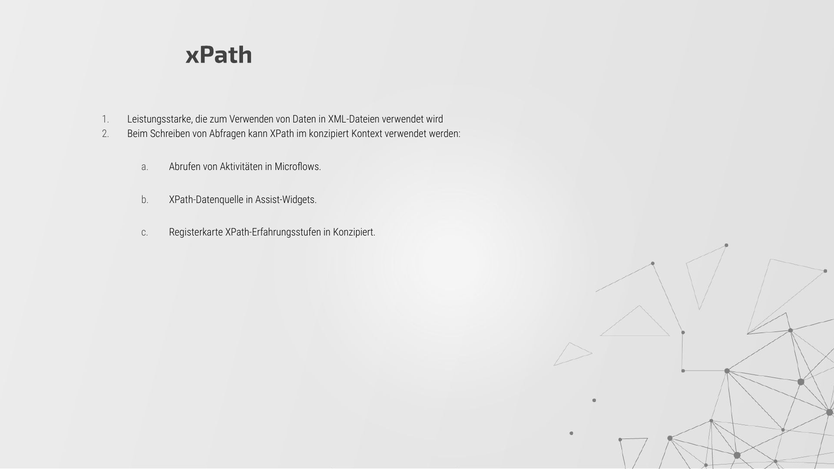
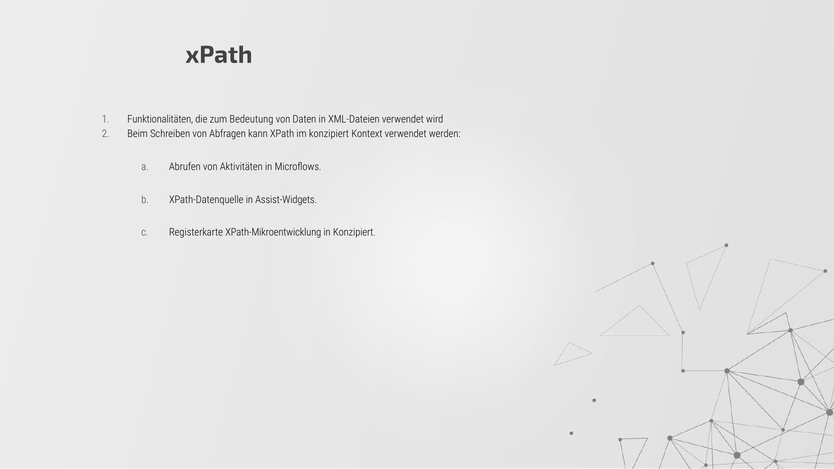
Leistungsstarke: Leistungsstarke -> Funktionalitäten
Verwenden: Verwenden -> Bedeutung
XPath-Erfahrungsstufen: XPath-Erfahrungsstufen -> XPath-Mikroentwicklung
